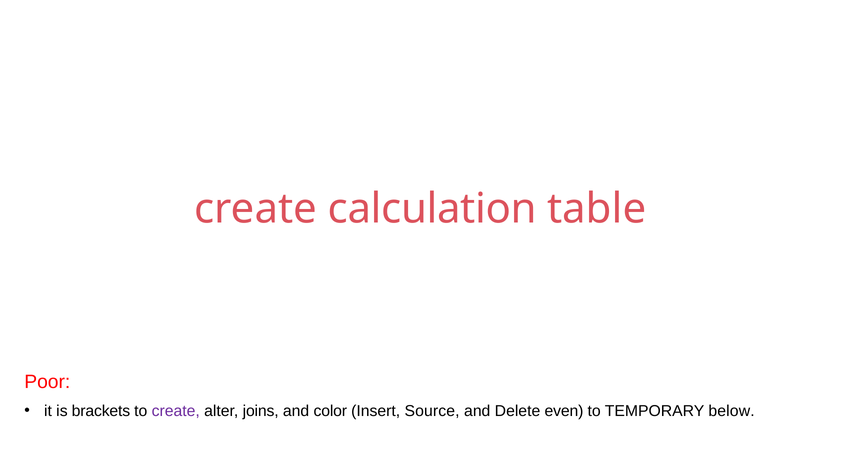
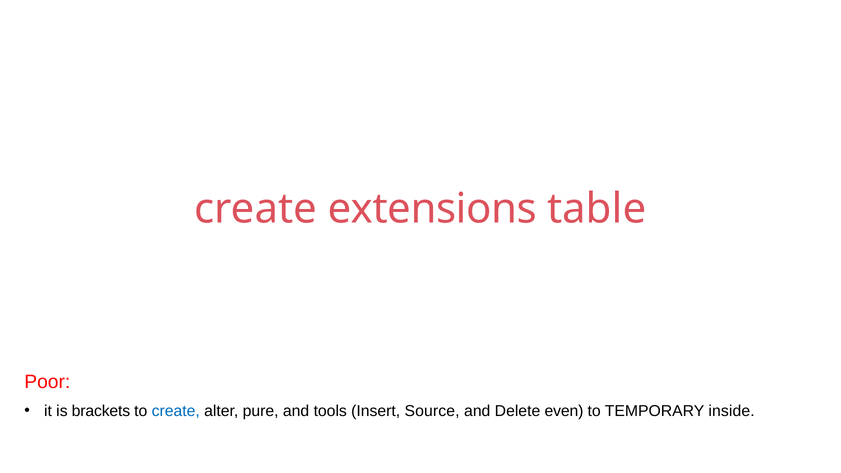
calculation: calculation -> extensions
create at (176, 411) colour: purple -> blue
joins: joins -> pure
color: color -> tools
below: below -> inside
